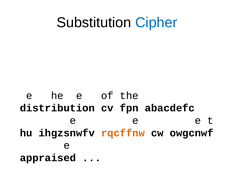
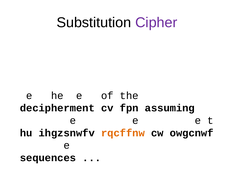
Cipher colour: blue -> purple
distribution: distribution -> decipherment
abacdefc: abacdefc -> assuming
appraised: appraised -> sequences
